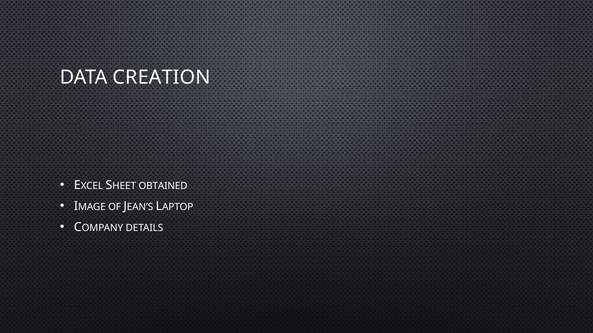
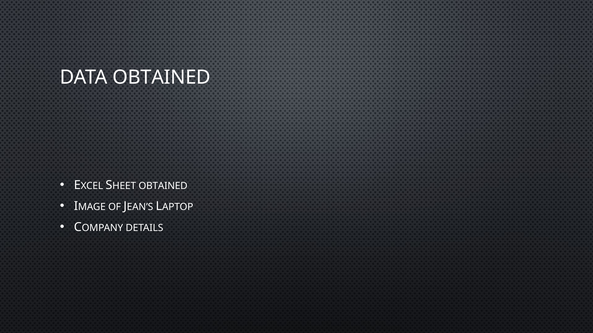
DATA CREATION: CREATION -> OBTAINED
